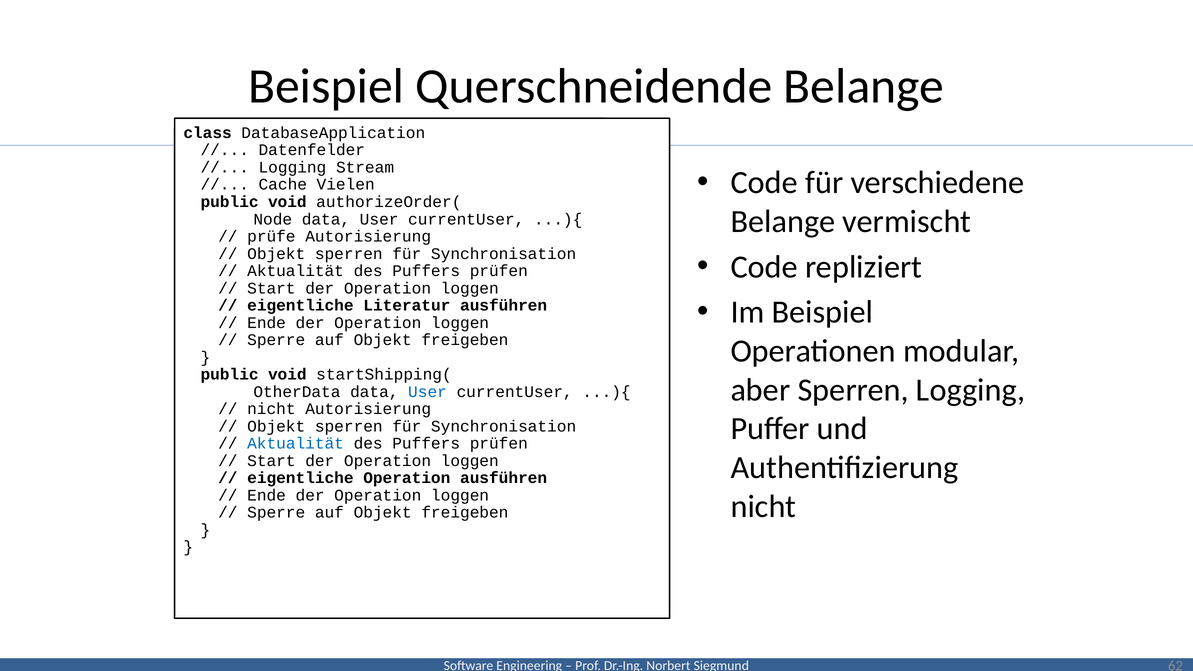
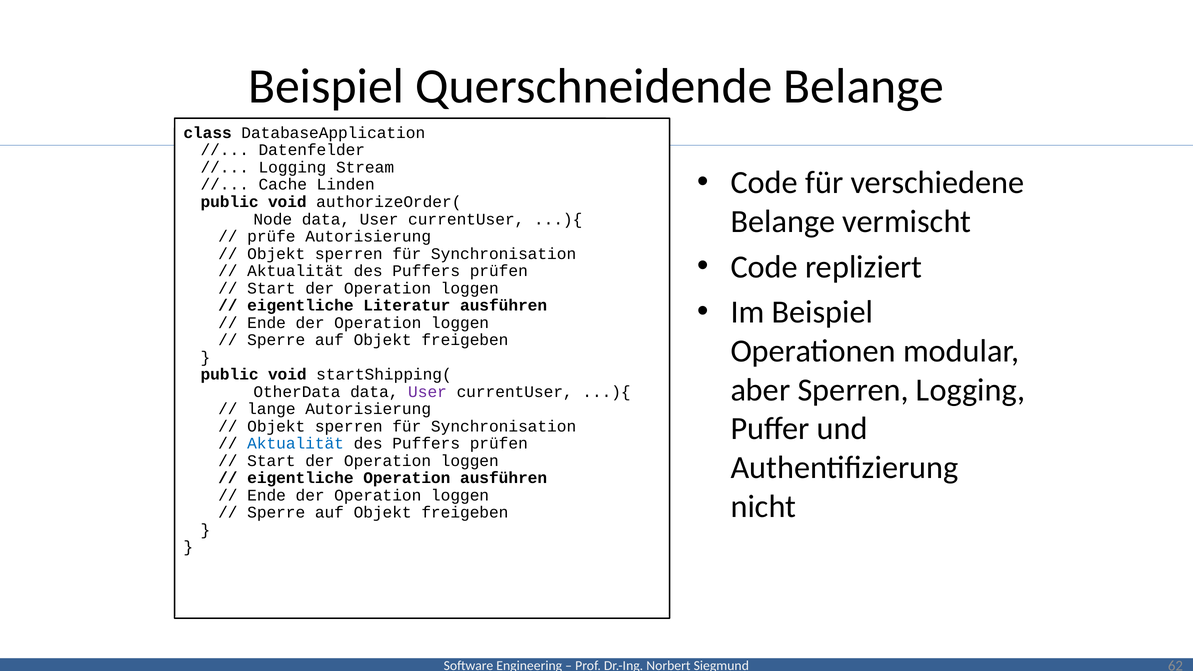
Vielen: Vielen -> Linden
User at (428, 392) colour: blue -> purple
nicht at (271, 409): nicht -> lange
